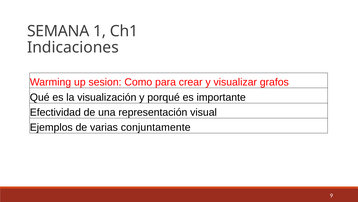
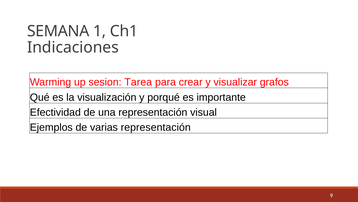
Como: Como -> Tarea
varias conjuntamente: conjuntamente -> representación
